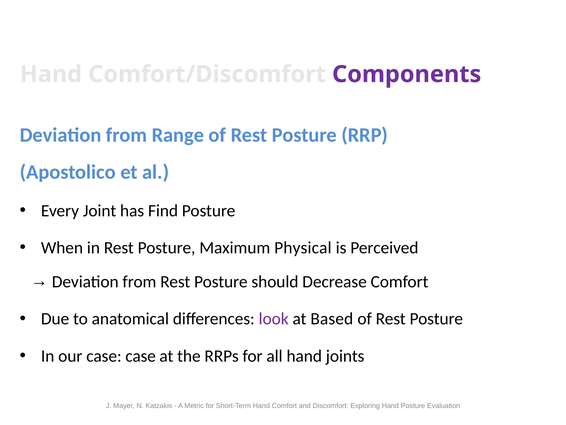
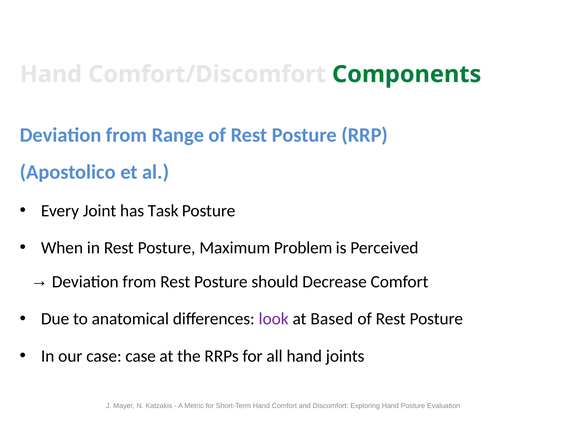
Components colour: purple -> green
Find: Find -> Task
Physical: Physical -> Problem
